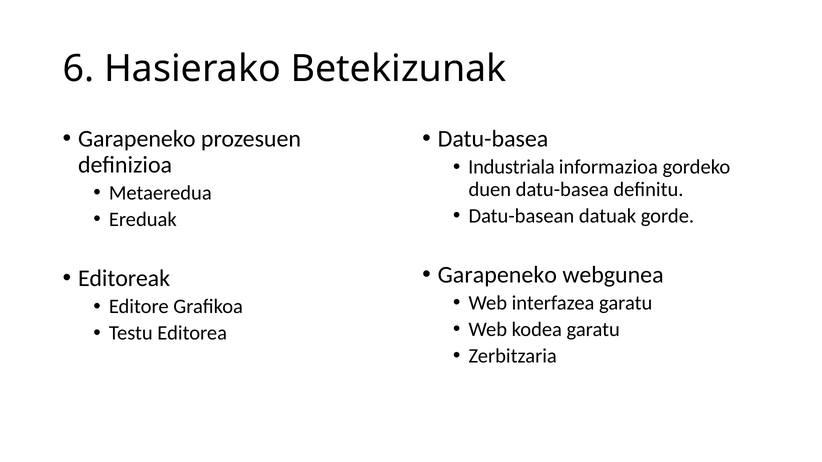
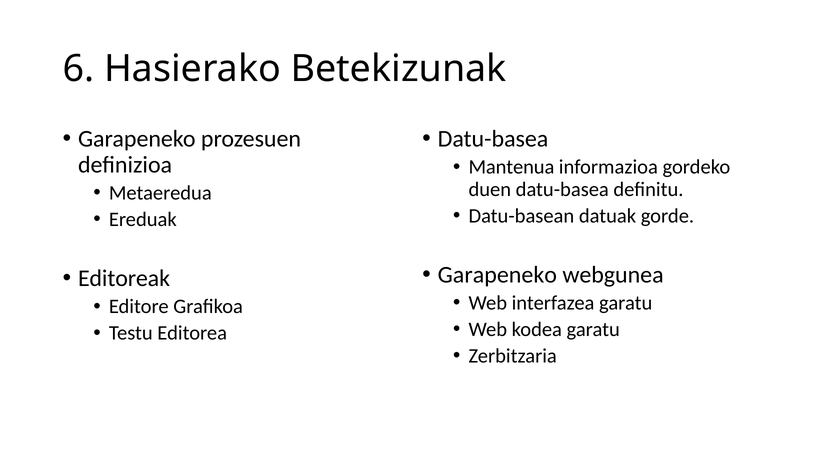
Industriala: Industriala -> Mantenua
